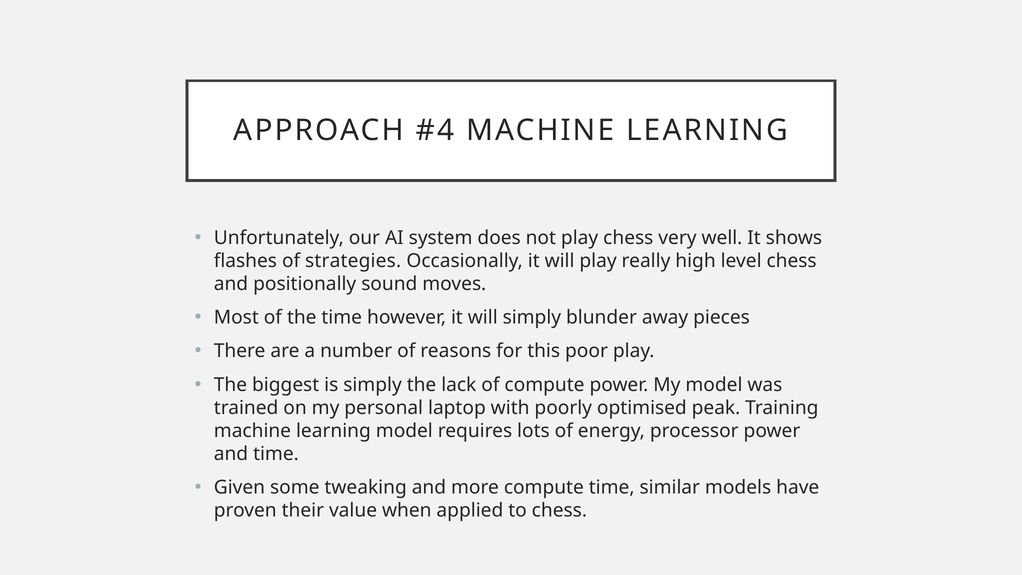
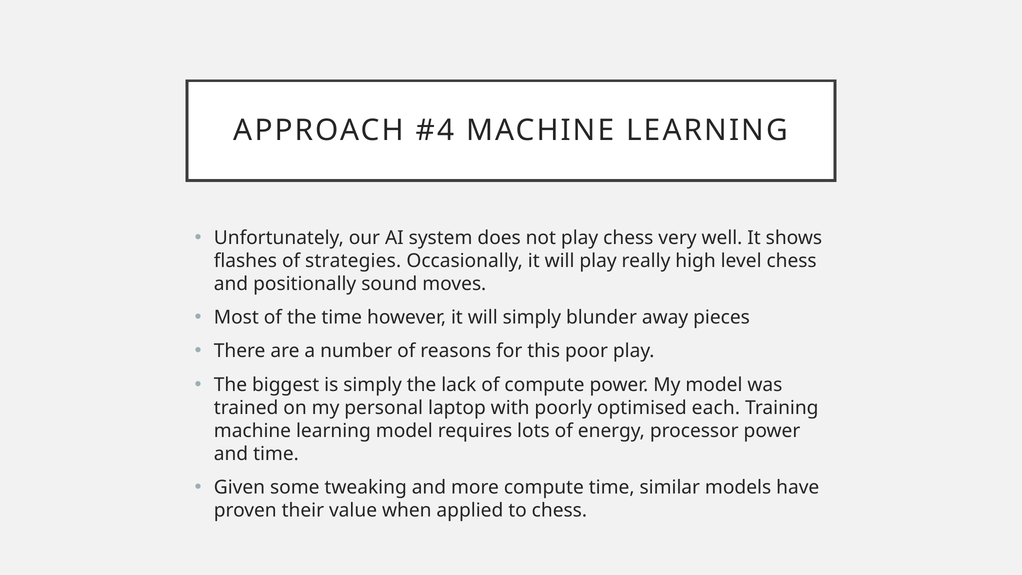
peak: peak -> each
